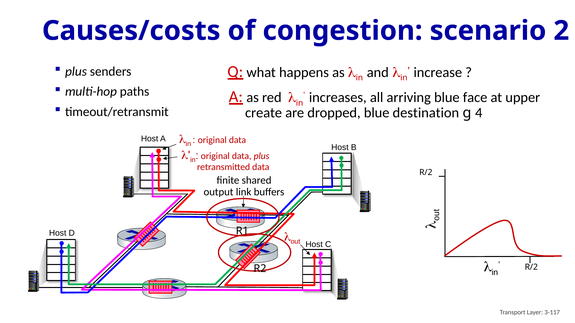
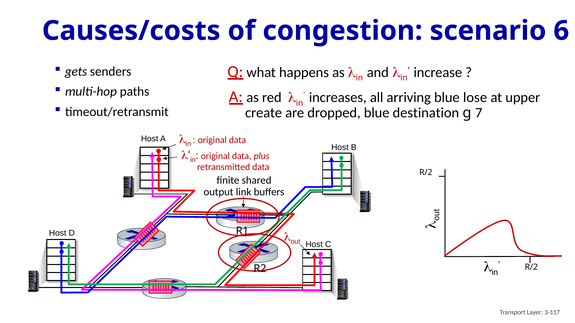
2: 2 -> 6
plus at (76, 71): plus -> gets
face: face -> lose
4: 4 -> 7
